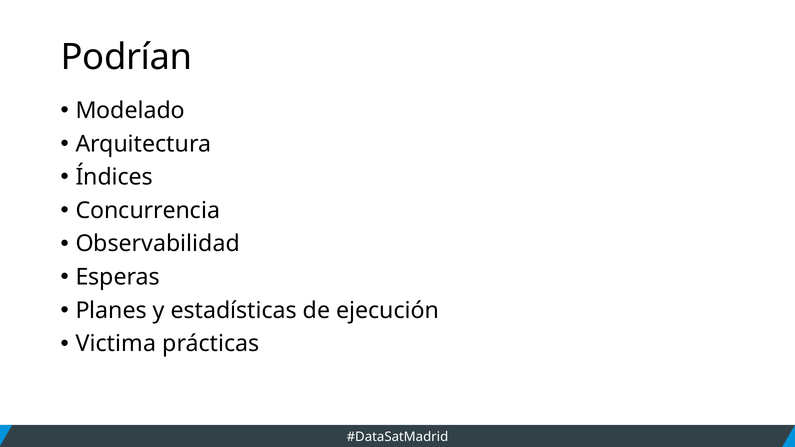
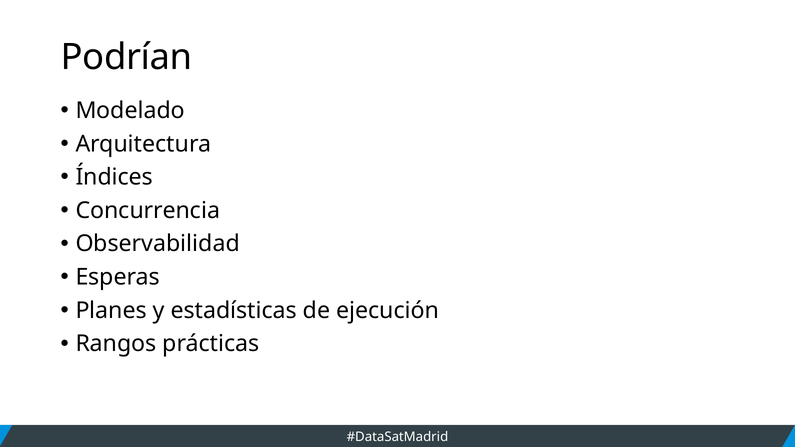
Victima: Victima -> Rangos
